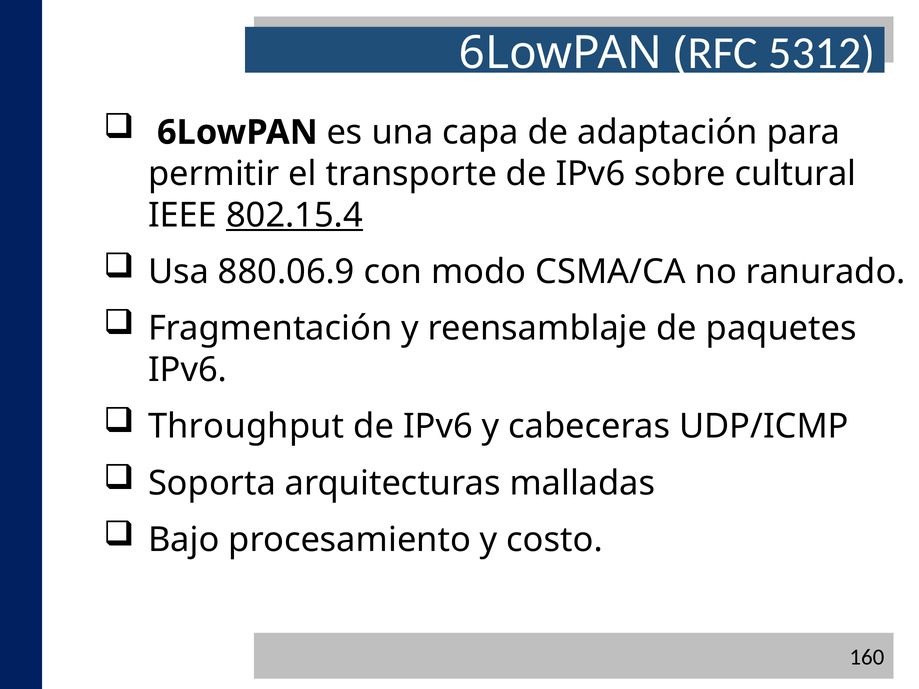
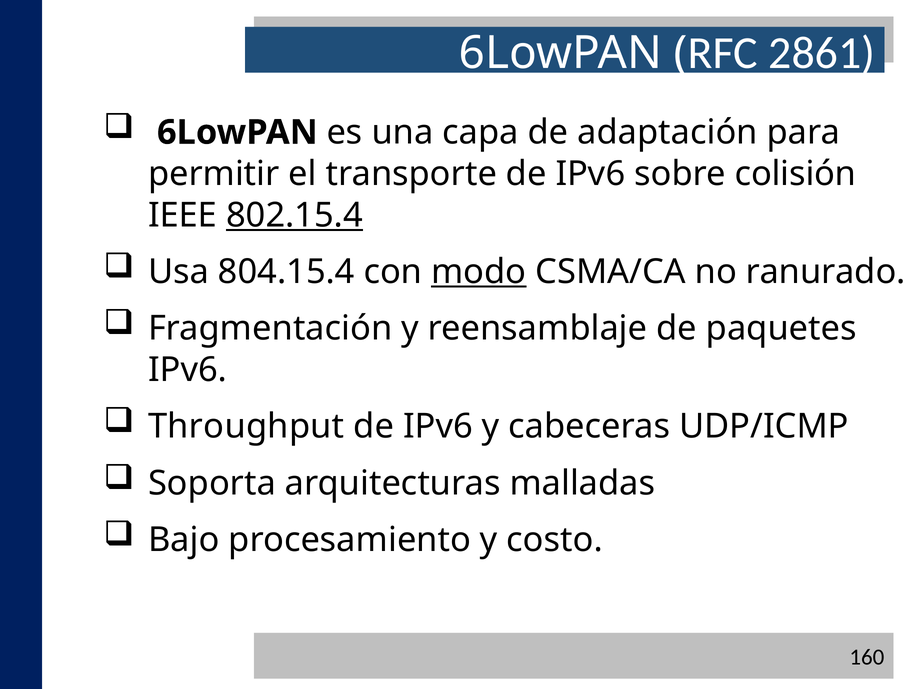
5312: 5312 -> 2861
cultural: cultural -> colisión
880.06.9: 880.06.9 -> 804.15.4
modo underline: none -> present
